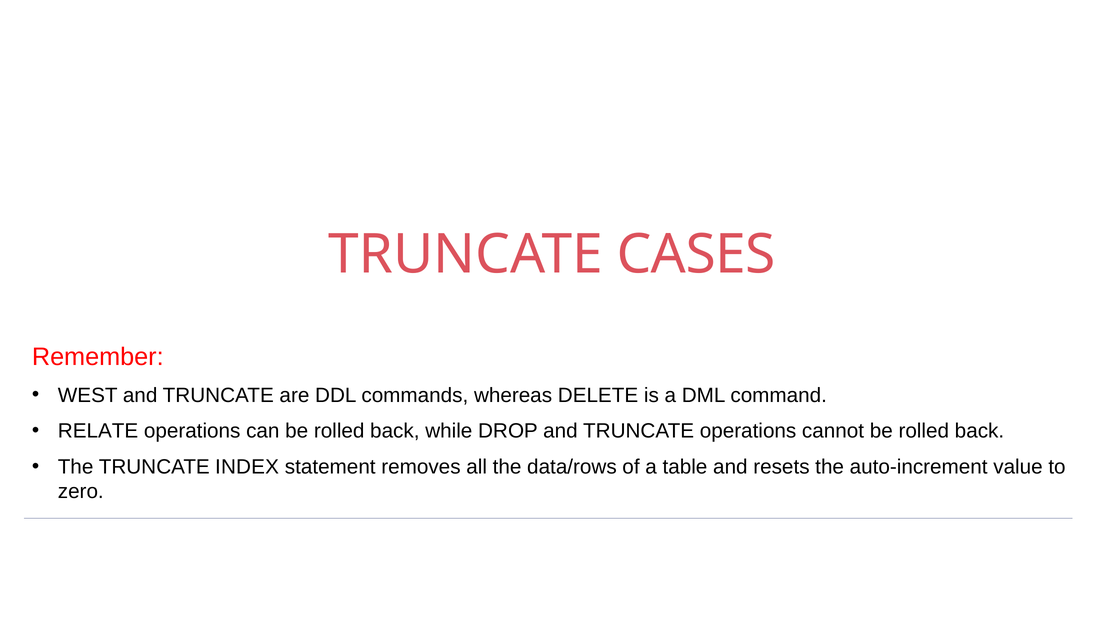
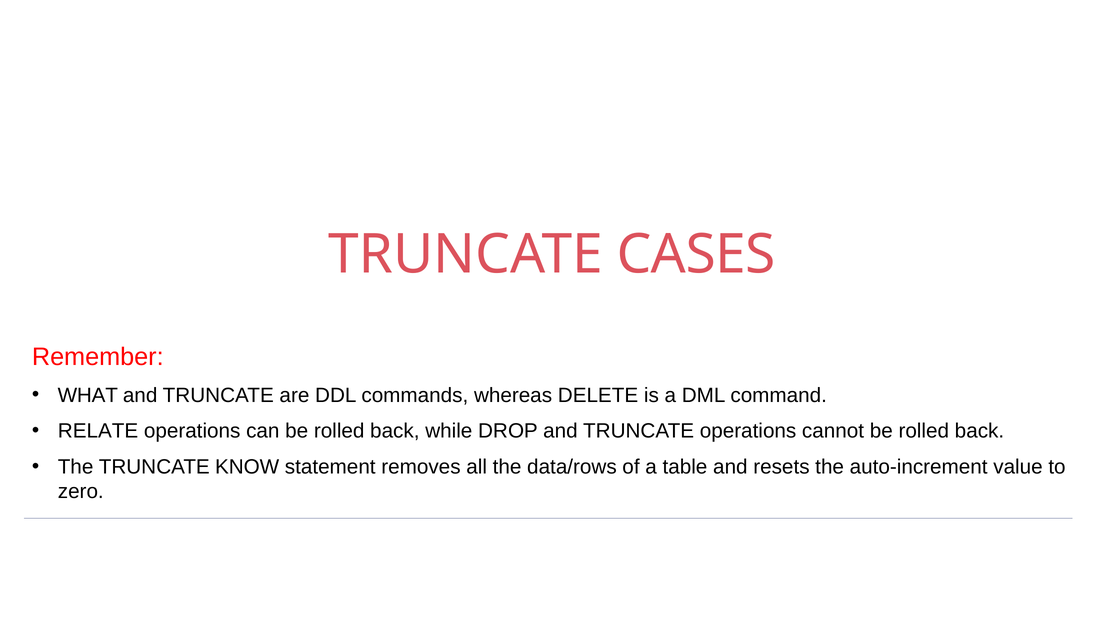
WEST: WEST -> WHAT
INDEX: INDEX -> KNOW
